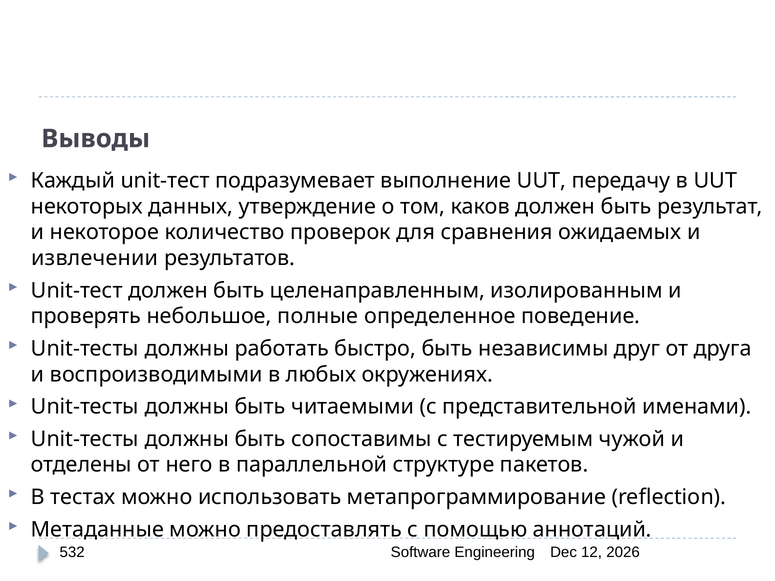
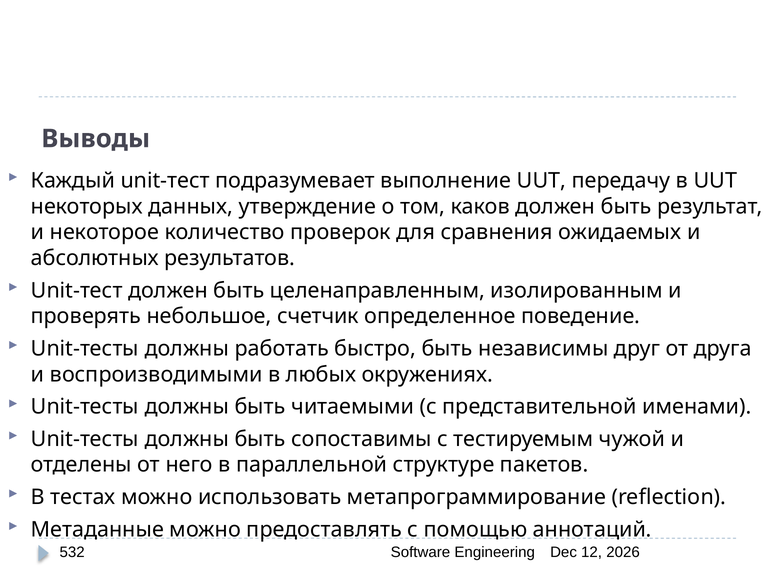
извлечении: извлечении -> абсолютных
полные: полные -> счетчик
